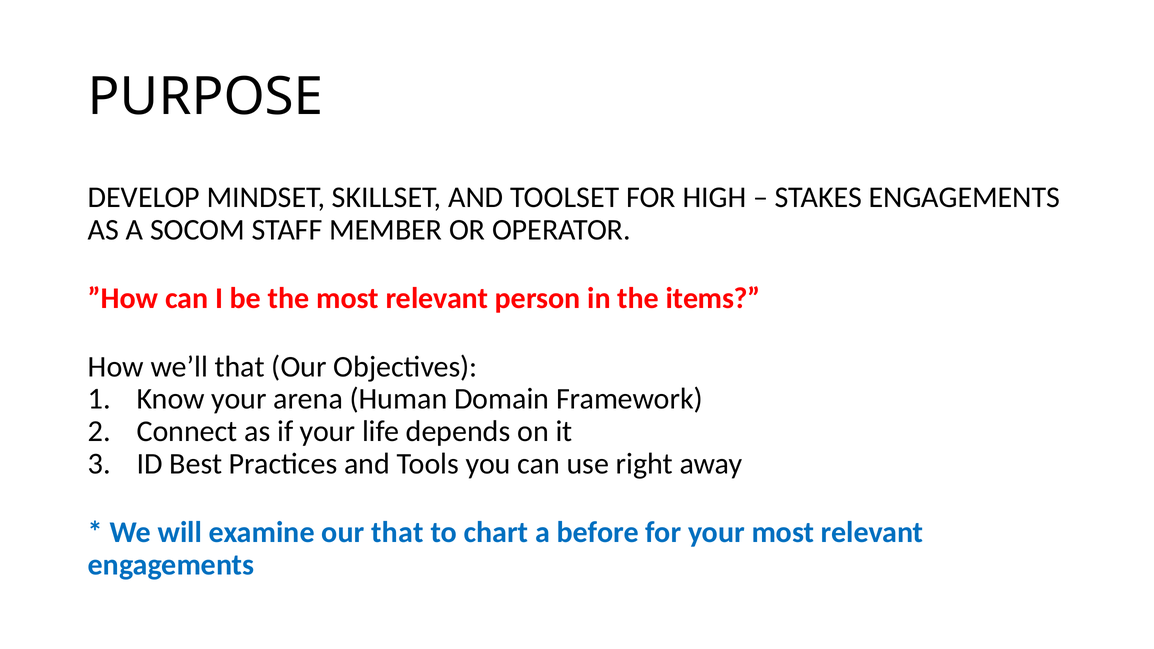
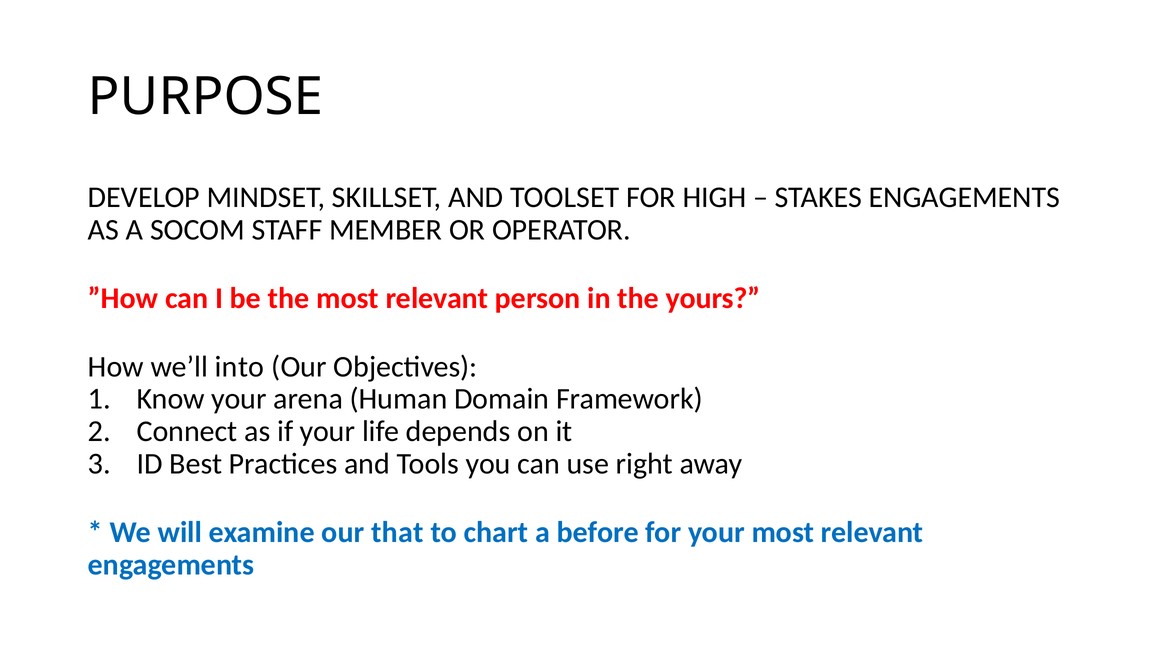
items: items -> yours
we’ll that: that -> into
